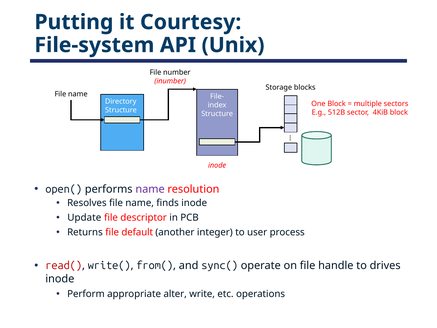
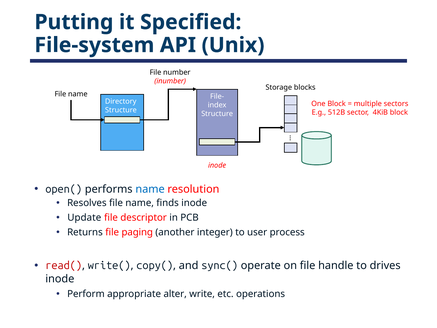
Courtesy: Courtesy -> Specified
name at (150, 189) colour: purple -> blue
default: default -> paging
from(: from( -> copy(
